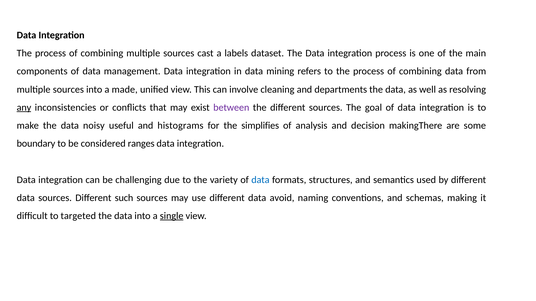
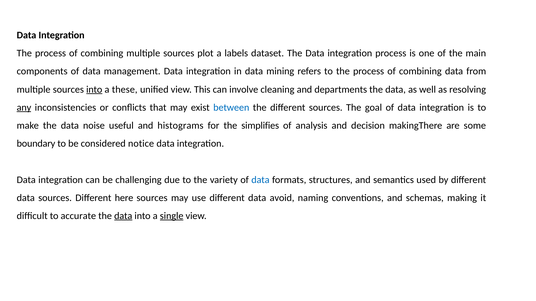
cast: cast -> plot
into at (94, 90) underline: none -> present
made: made -> these
between colour: purple -> blue
noisy: noisy -> noise
ranges: ranges -> notice
such: such -> here
targeted: targeted -> accurate
data at (123, 216) underline: none -> present
